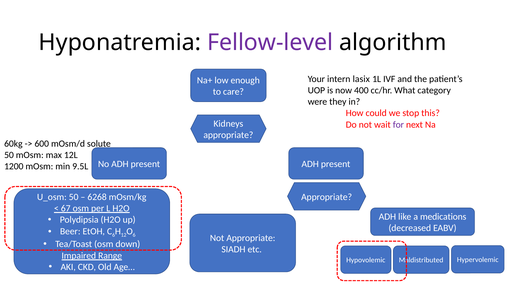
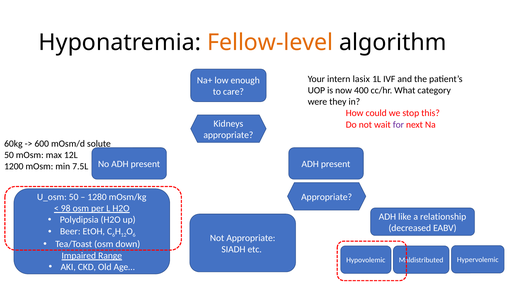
Fellow-level colour: purple -> orange
9.5L: 9.5L -> 7.5L
6268: 6268 -> 1280
67: 67 -> 98
medications: medications -> relationship
